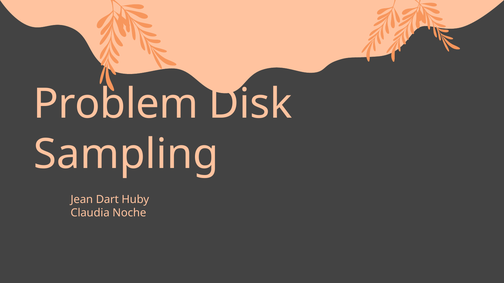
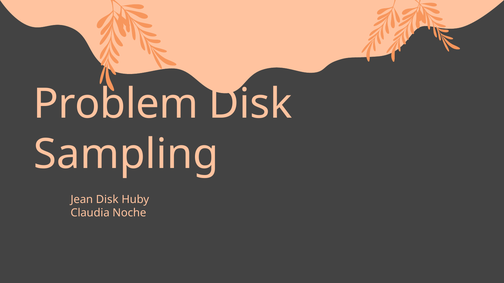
Jean Dart: Dart -> Disk
